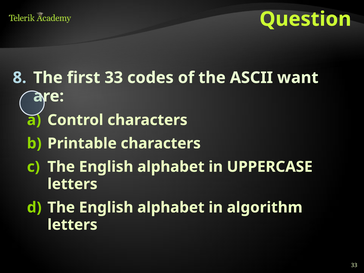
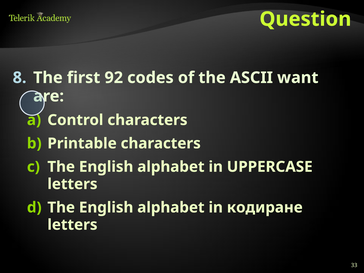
first 33: 33 -> 92
algorithm: algorithm -> кодиране
